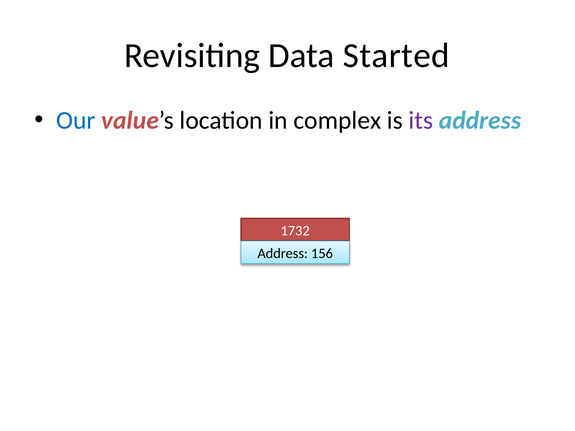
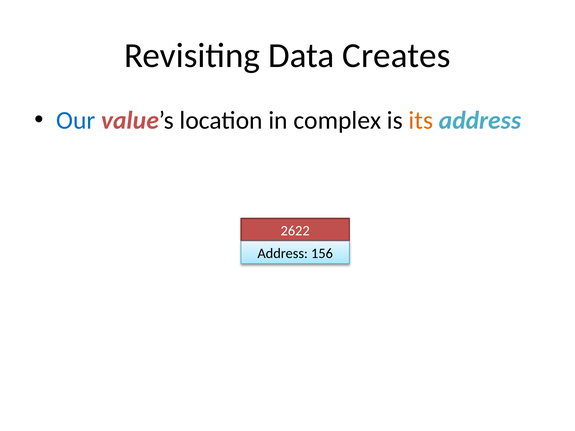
Started: Started -> Creates
its colour: purple -> orange
1732: 1732 -> 2622
